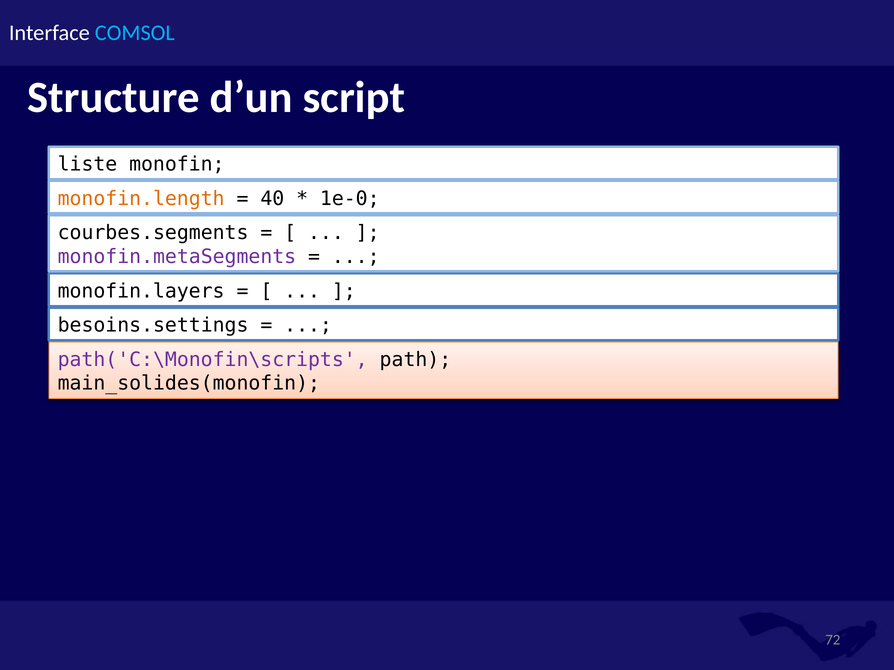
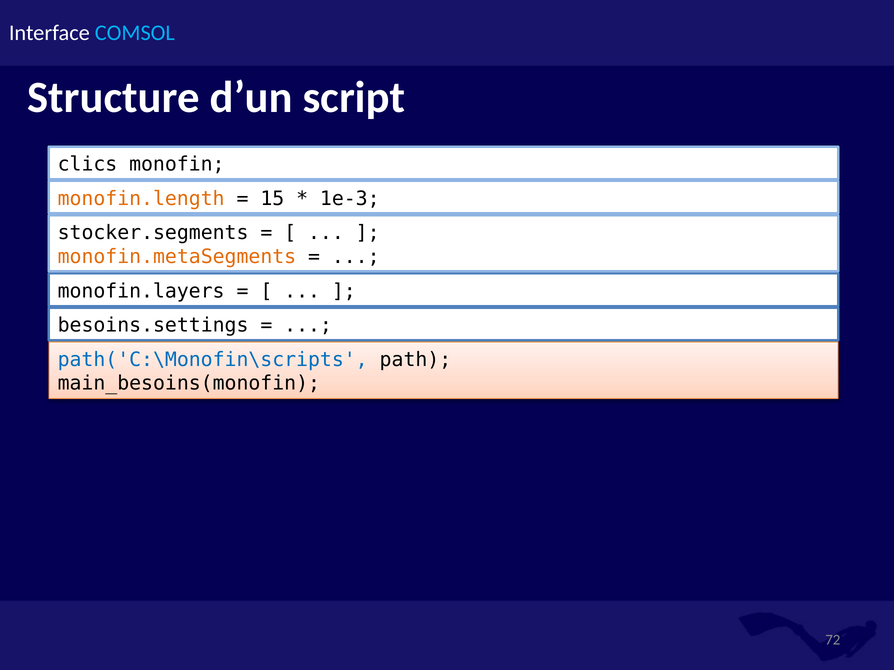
liste: liste -> clics
40: 40 -> 15
1e-0: 1e-0 -> 1e-3
courbes.segments: courbes.segments -> stocker.segments
monofin.metaSegments colour: purple -> orange
path('C:\Monofin\scripts colour: purple -> blue
main_solides(monofin: main_solides(monofin -> main_besoins(monofin
